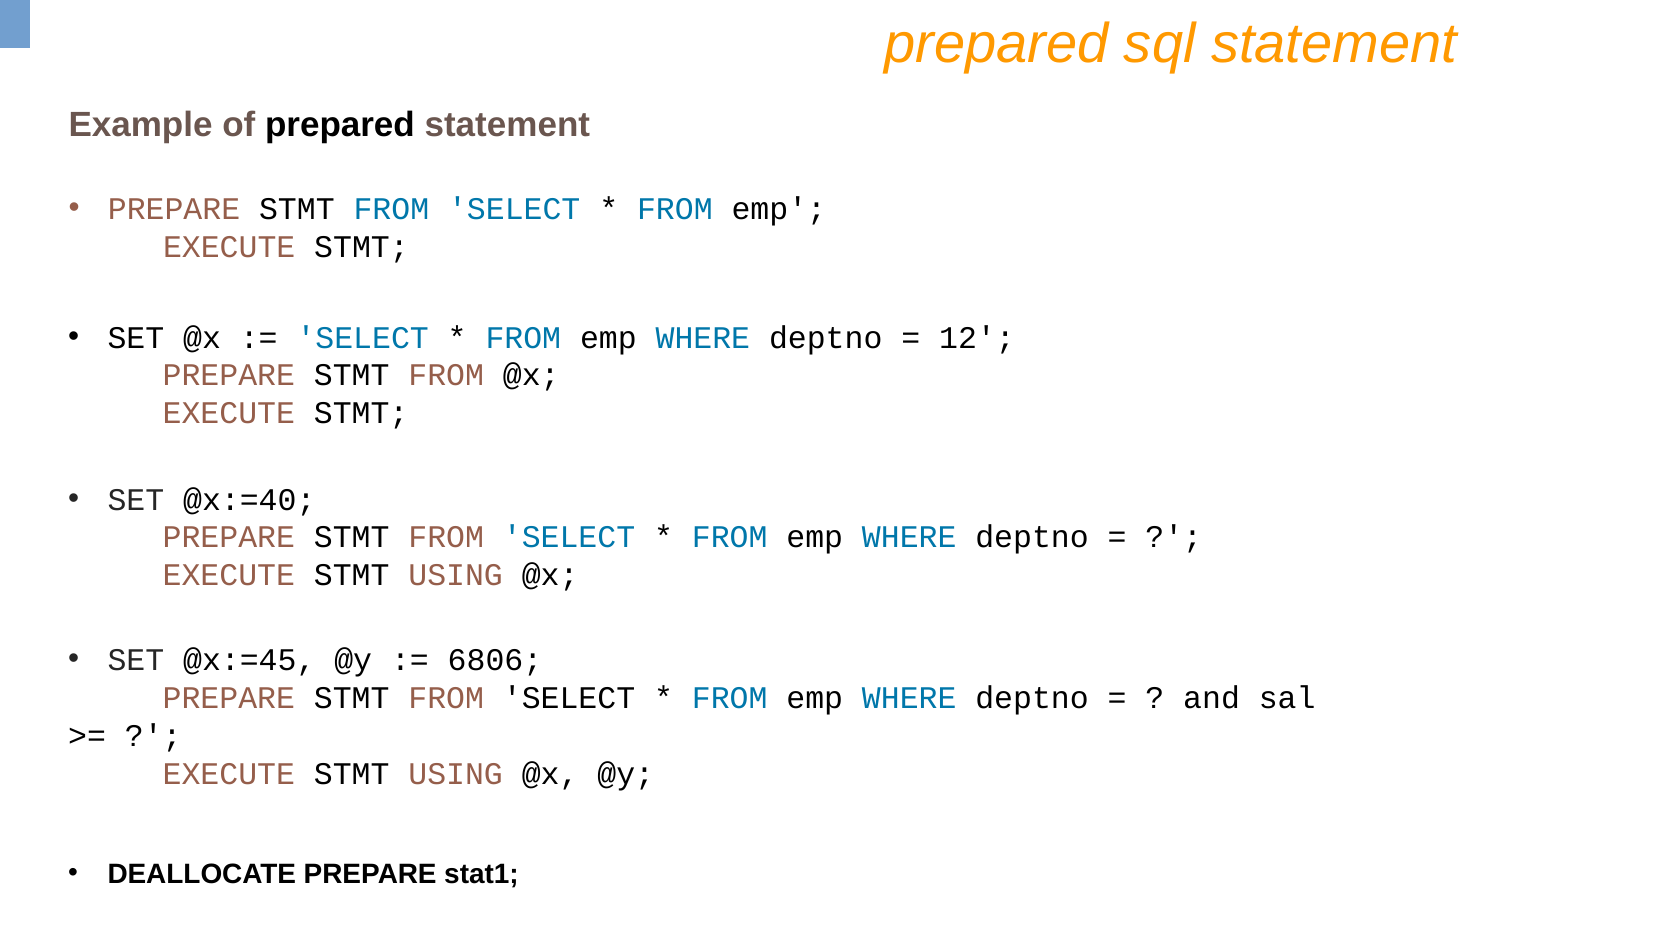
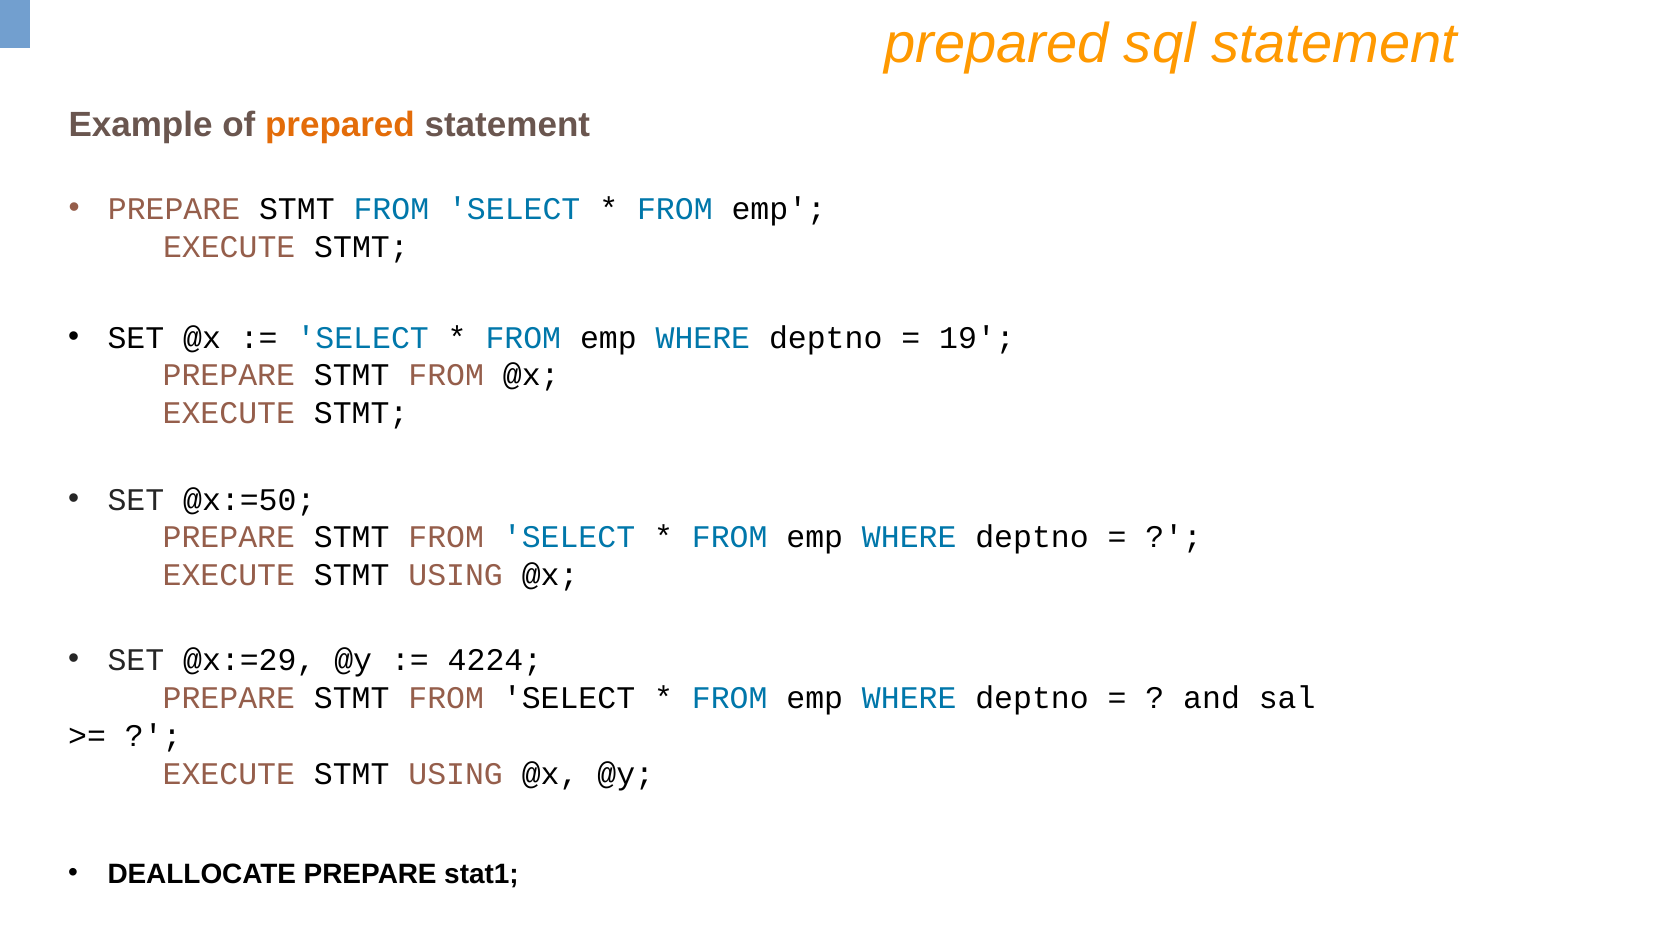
prepared at (340, 125) colour: black -> orange
12: 12 -> 19
@x:=40: @x:=40 -> @x:=50
@x:=45: @x:=45 -> @x:=29
6806: 6806 -> 4224
